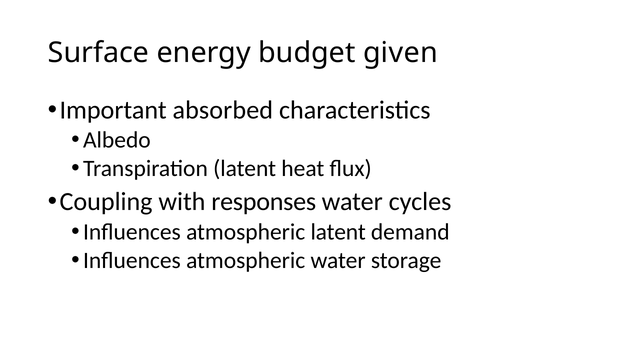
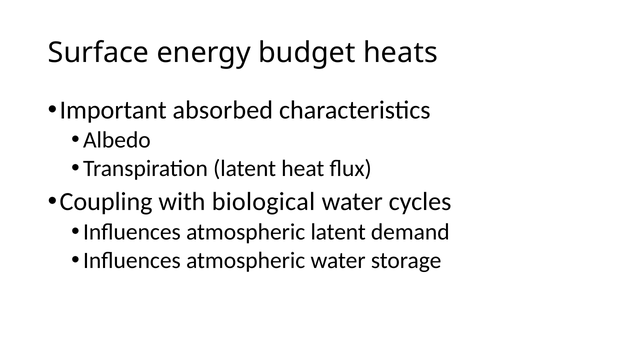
given: given -> heats
responses: responses -> biological
